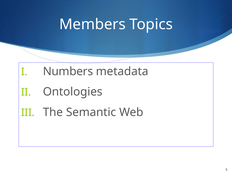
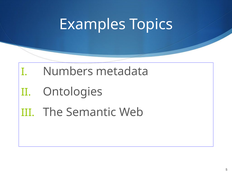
Members: Members -> Examples
